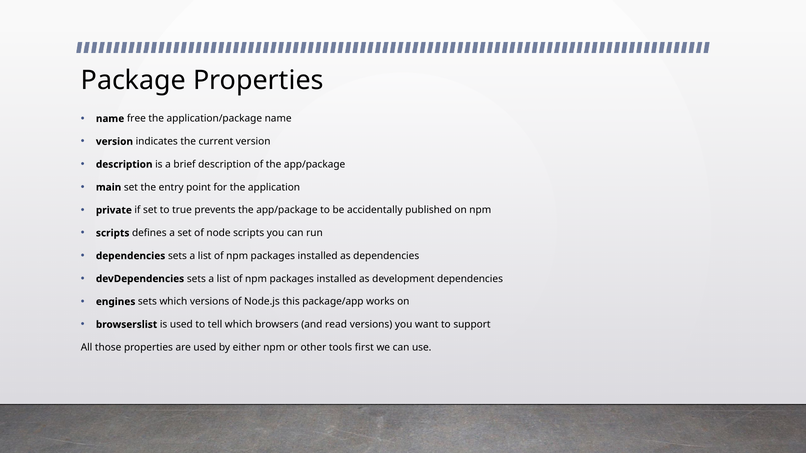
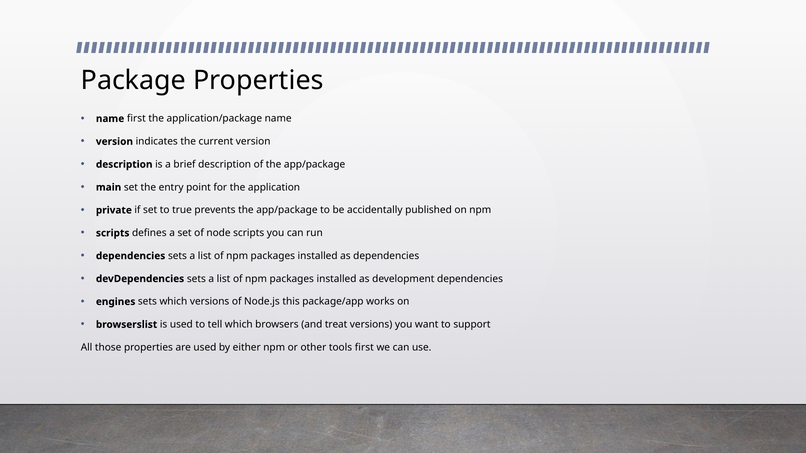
name free: free -> first
read: read -> treat
